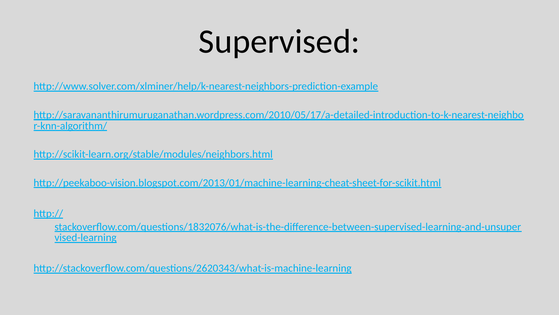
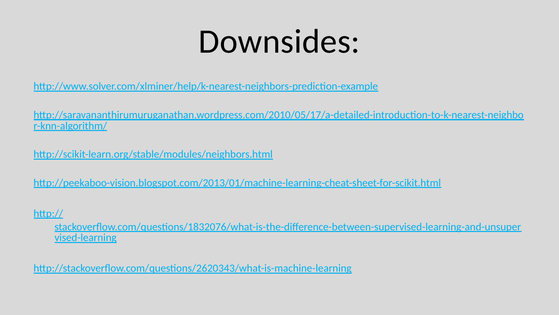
Supervised: Supervised -> Downsides
